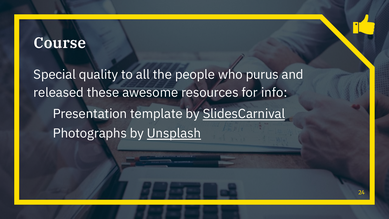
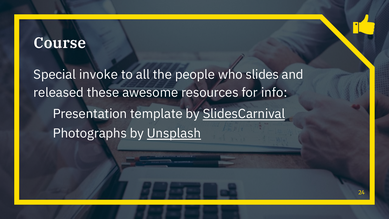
quality: quality -> invoke
purus: purus -> slides
